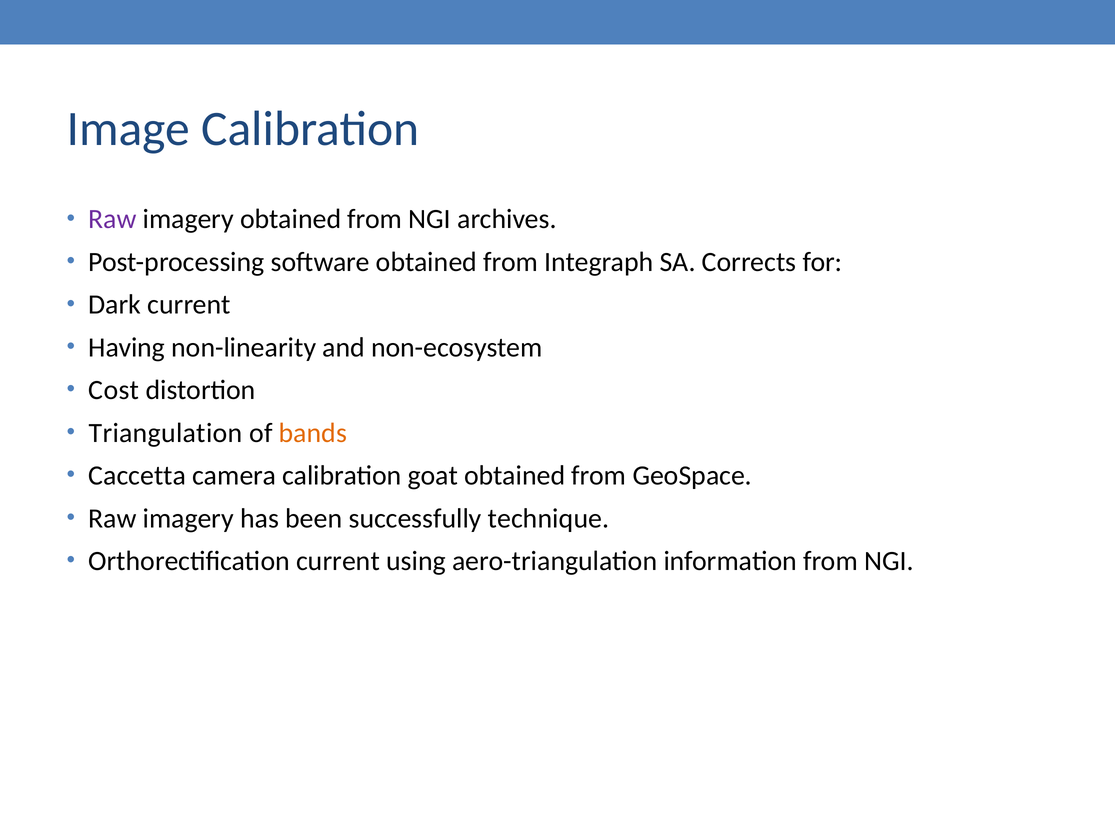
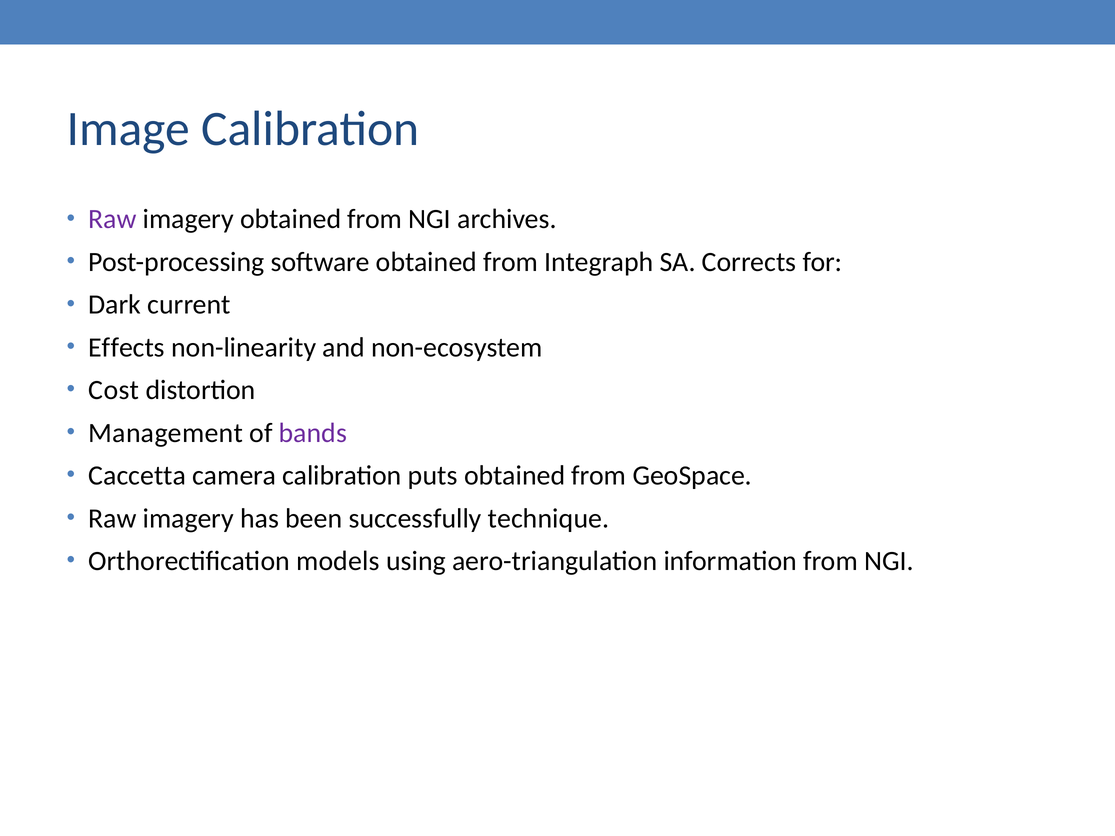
Having: Having -> Effects
Triangulation: Triangulation -> Management
bands colour: orange -> purple
goat: goat -> puts
Orthorectification current: current -> models
